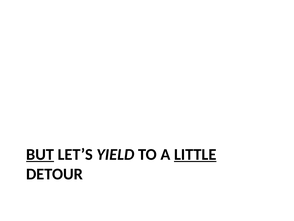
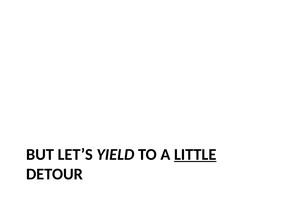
BUT underline: present -> none
